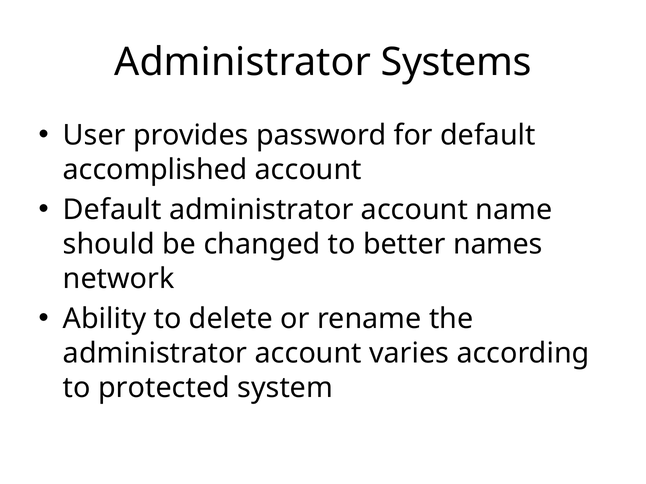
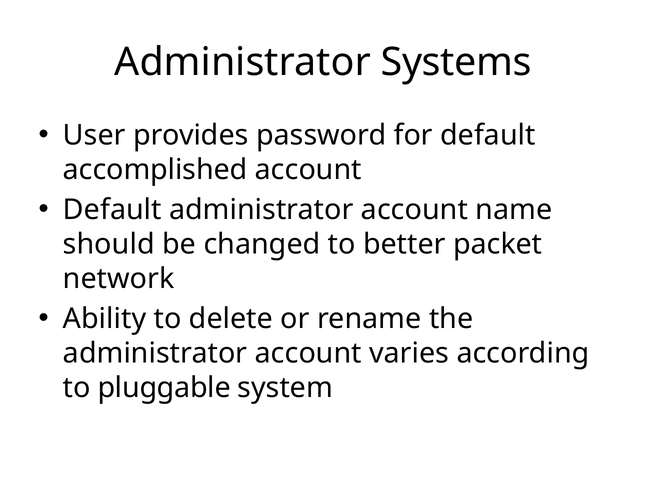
names: names -> packet
protected: protected -> pluggable
